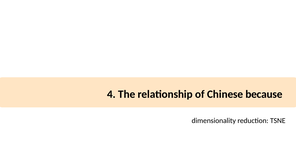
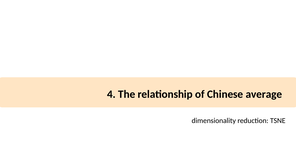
because: because -> average
